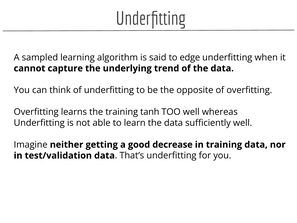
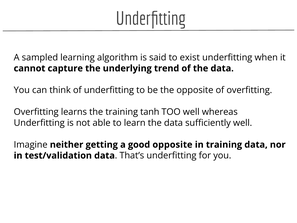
edge: edge -> exist
good decrease: decrease -> opposite
